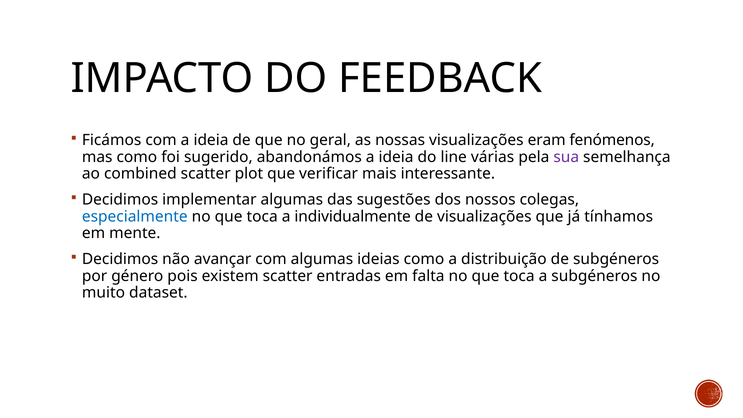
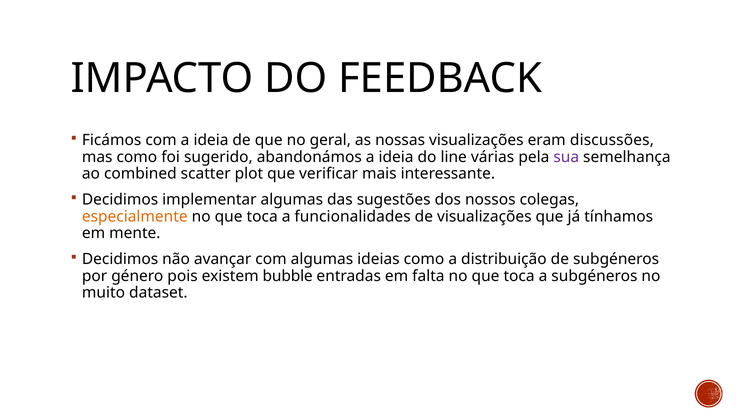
fenómenos: fenómenos -> discussões
especialmente colour: blue -> orange
individualmente: individualmente -> funcionalidades
existem scatter: scatter -> bubble
